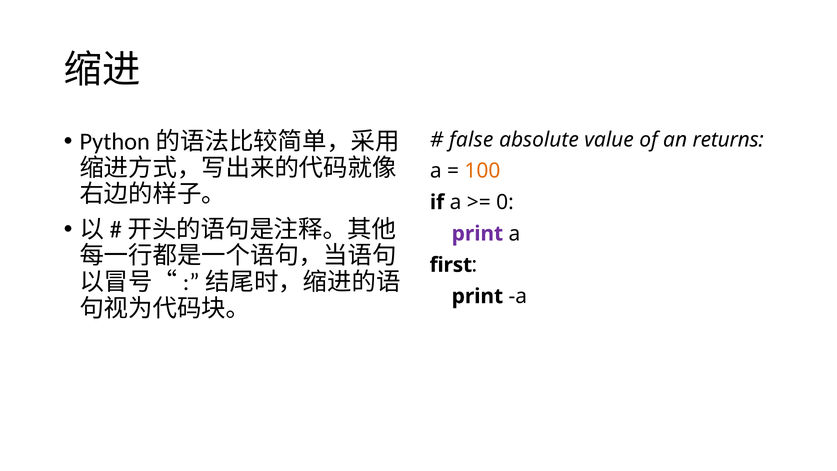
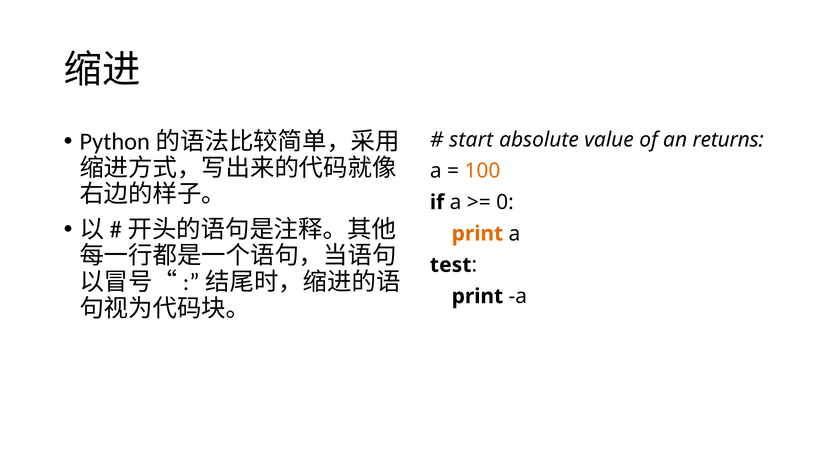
false: false -> start
print at (477, 234) colour: purple -> orange
first: first -> test
